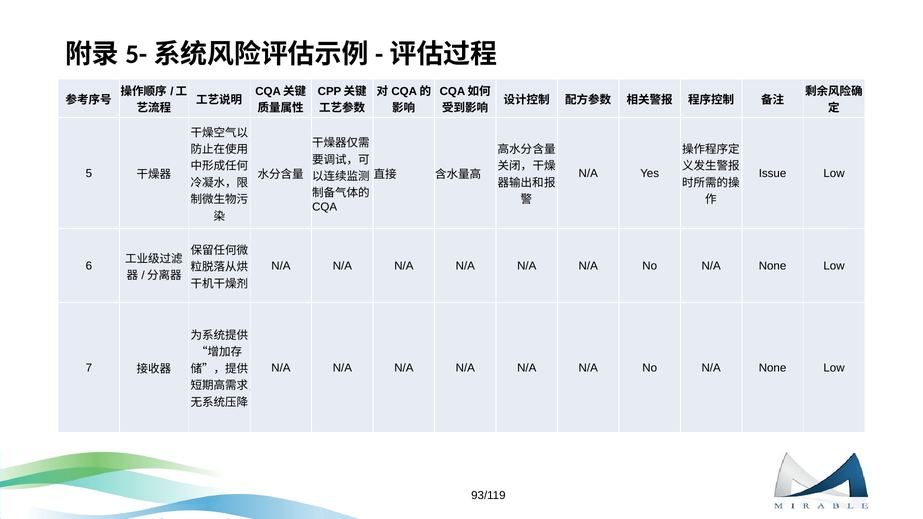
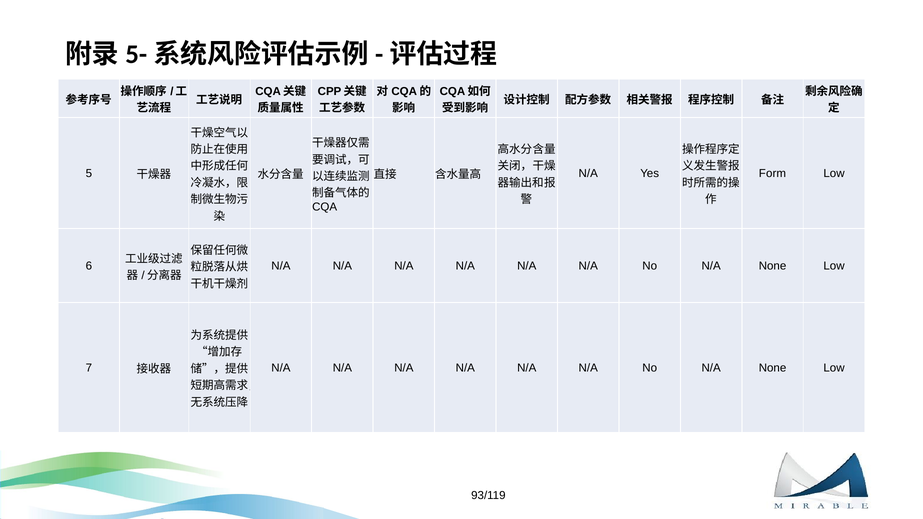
Issue: Issue -> Form
